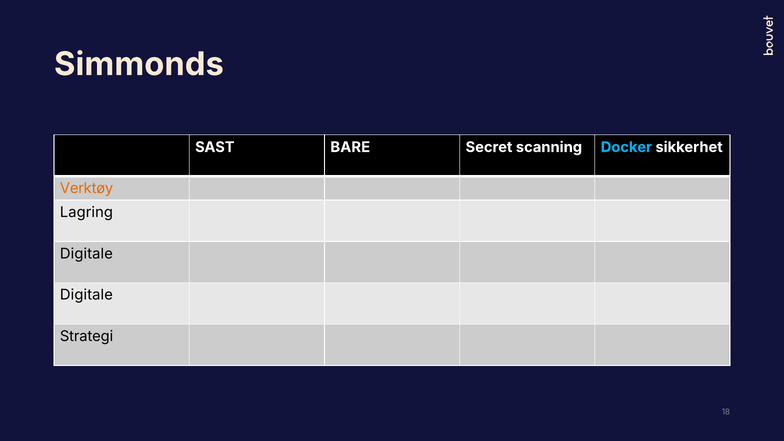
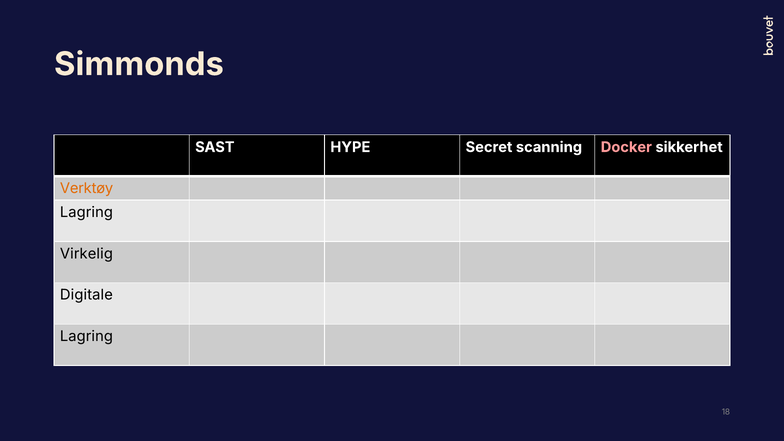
BARE: BARE -> HYPE
Docker colour: light blue -> pink
Digitale at (86, 254): Digitale -> Virkelig
Strategi at (87, 336): Strategi -> Lagring
